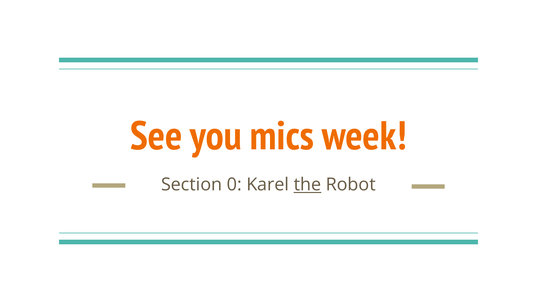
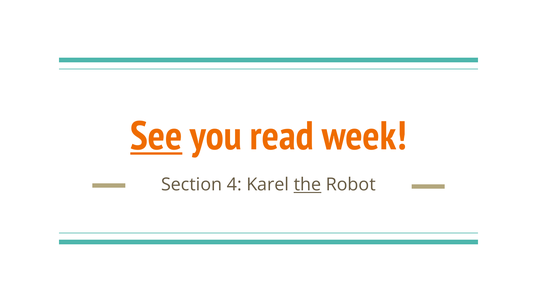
See underline: none -> present
mics: mics -> read
0: 0 -> 4
